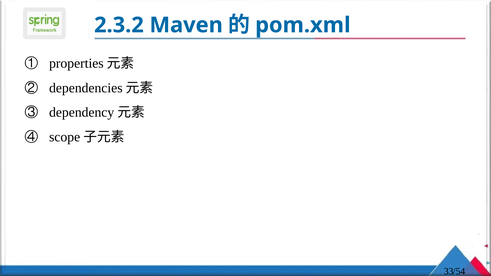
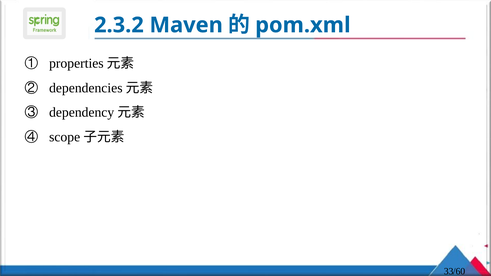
/54: /54 -> /60
